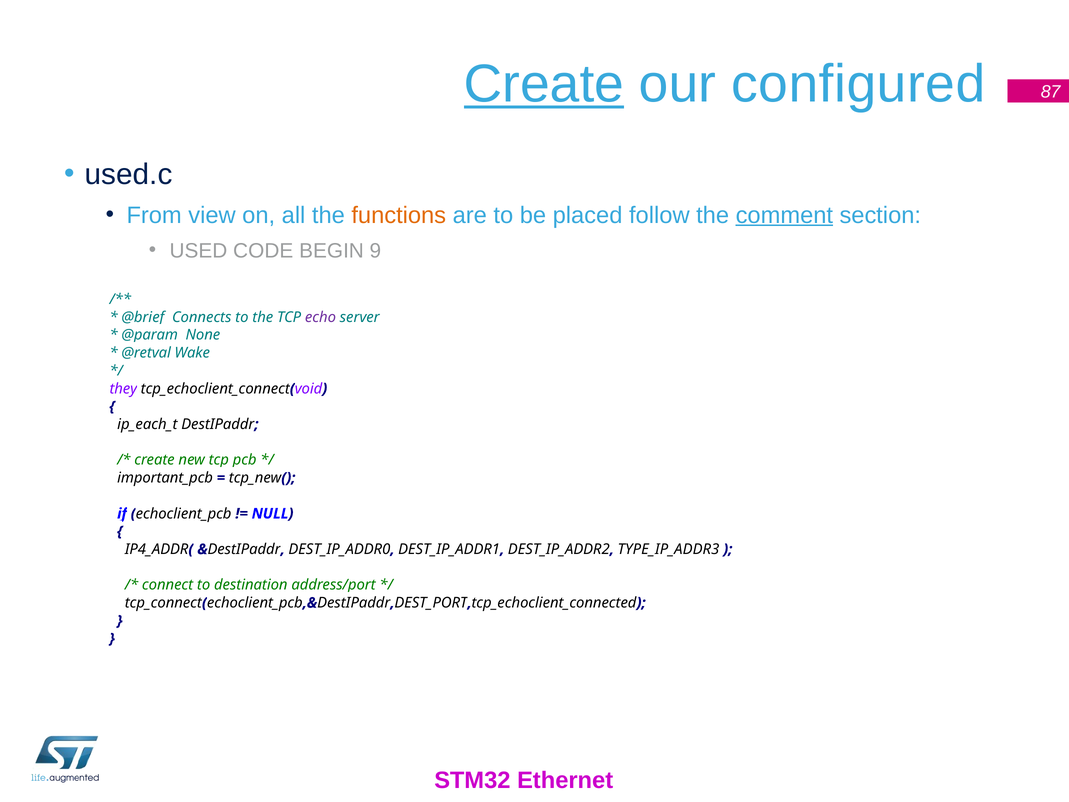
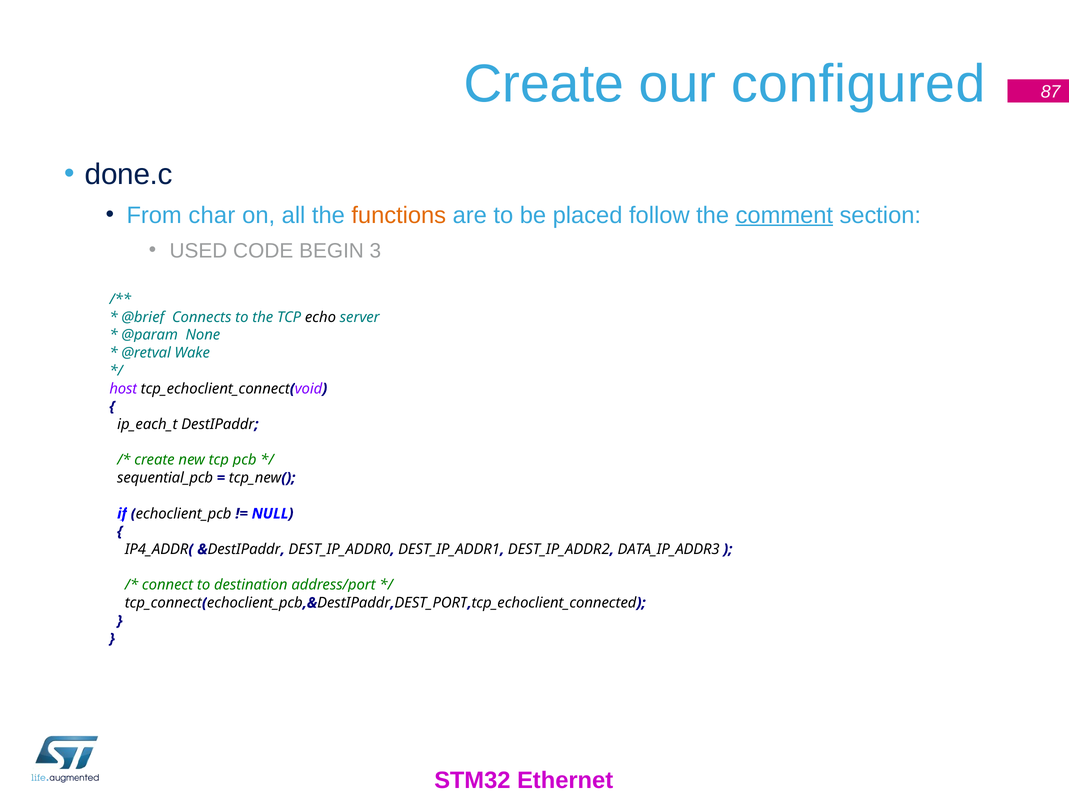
Create at (544, 84) underline: present -> none
used.c: used.c -> done.c
view: view -> char
9: 9 -> 3
echo colour: purple -> black
they: they -> host
important_pcb: important_pcb -> sequential_pcb
TYPE_IP_ADDR3: TYPE_IP_ADDR3 -> DATA_IP_ADDR3
